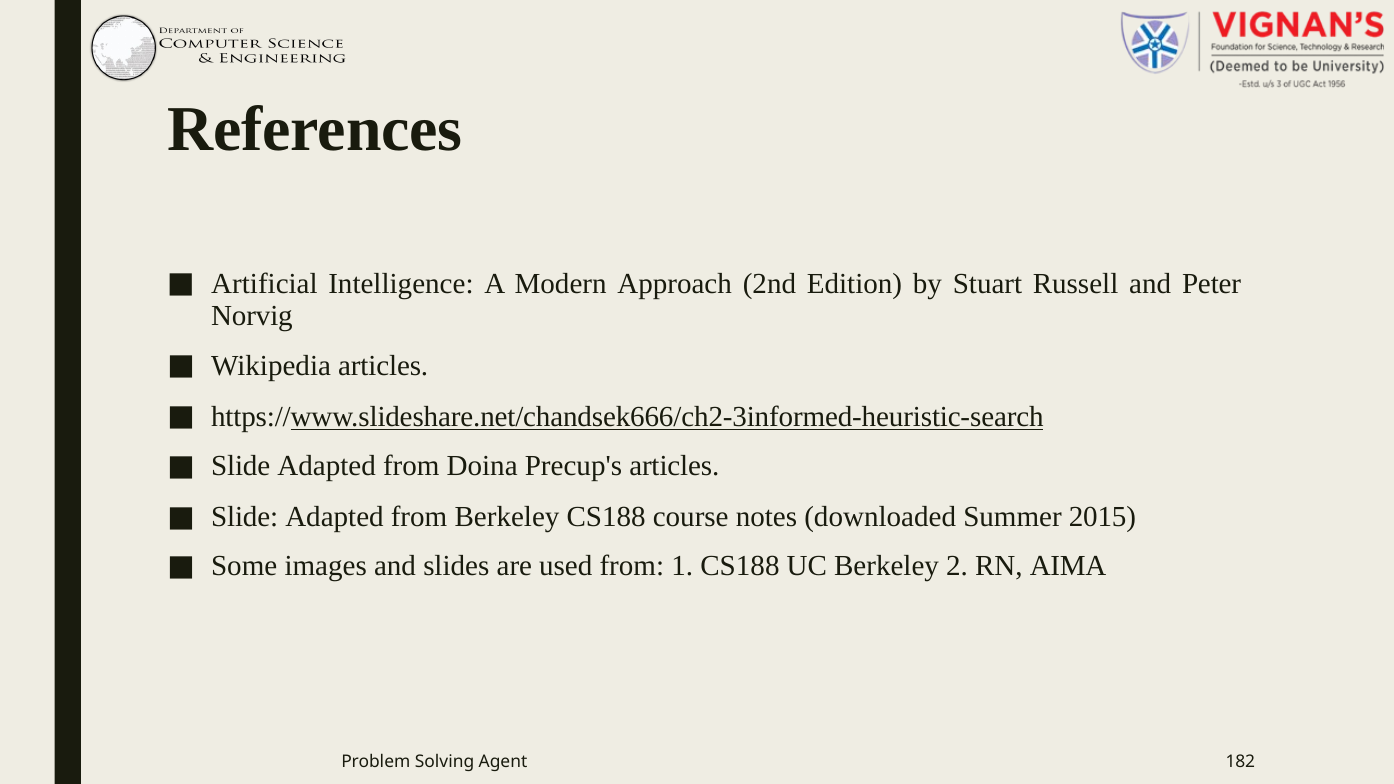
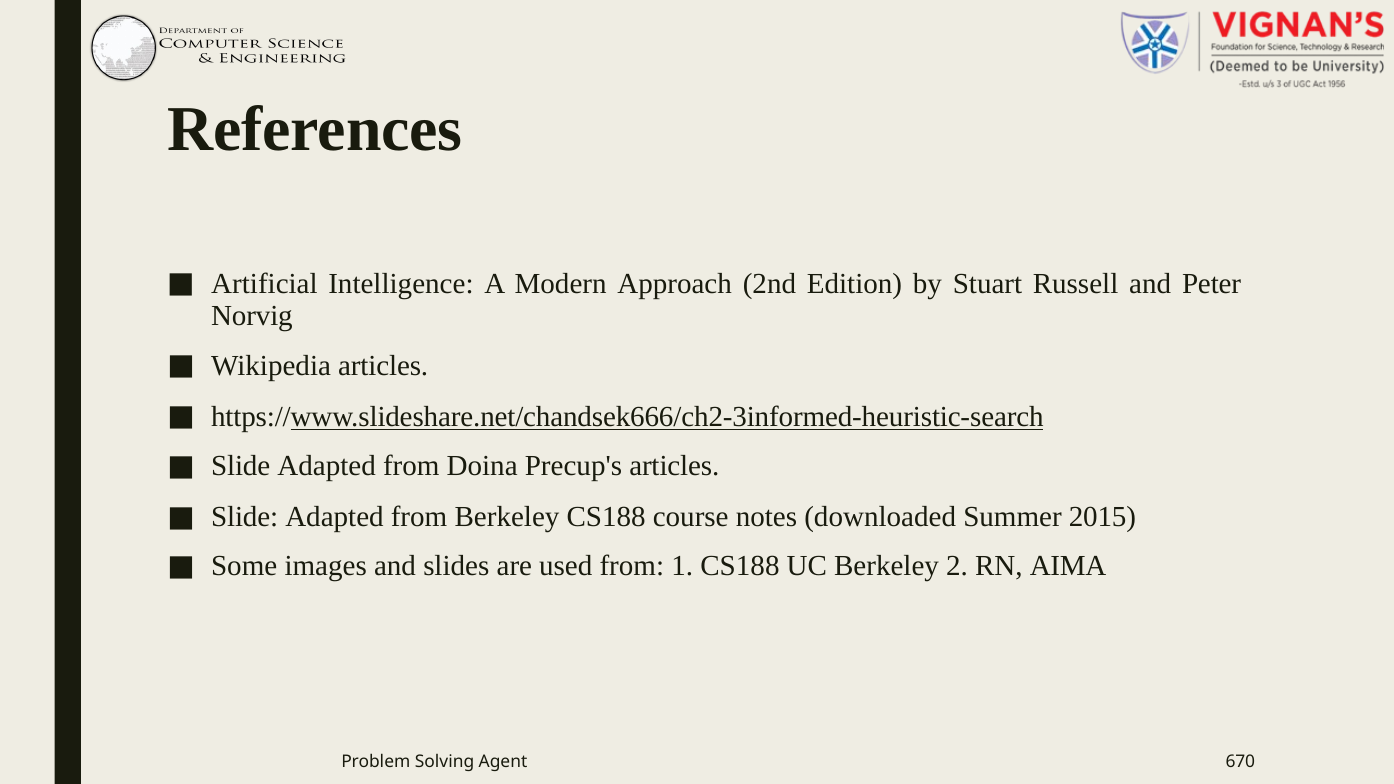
182: 182 -> 670
